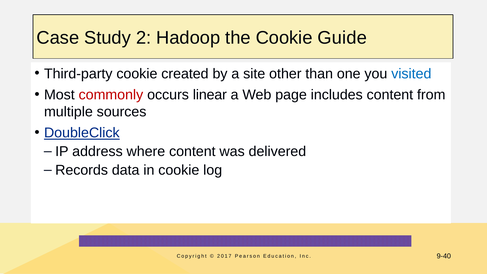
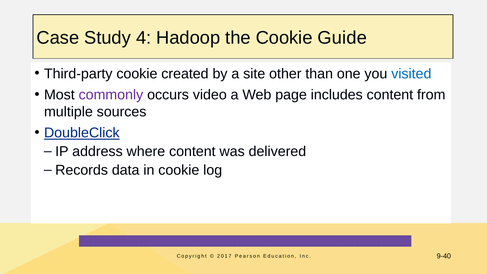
2: 2 -> 4
commonly colour: red -> purple
linear: linear -> video
